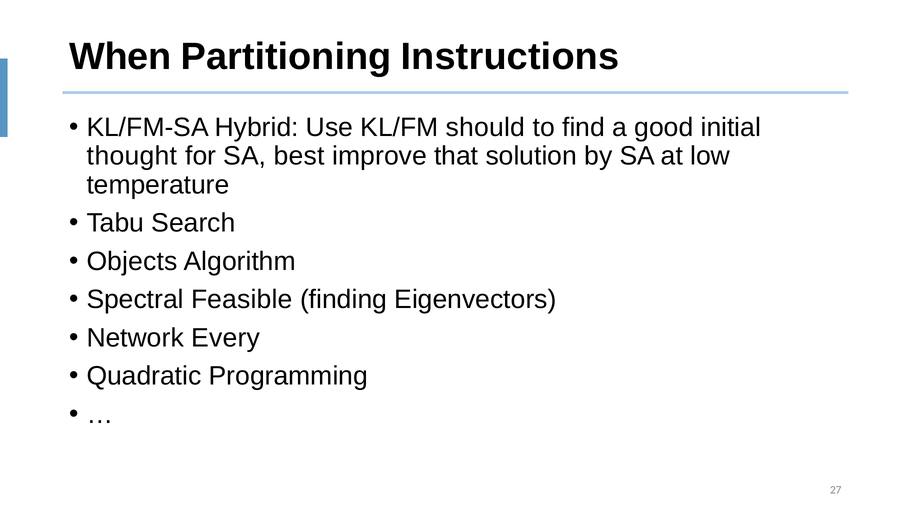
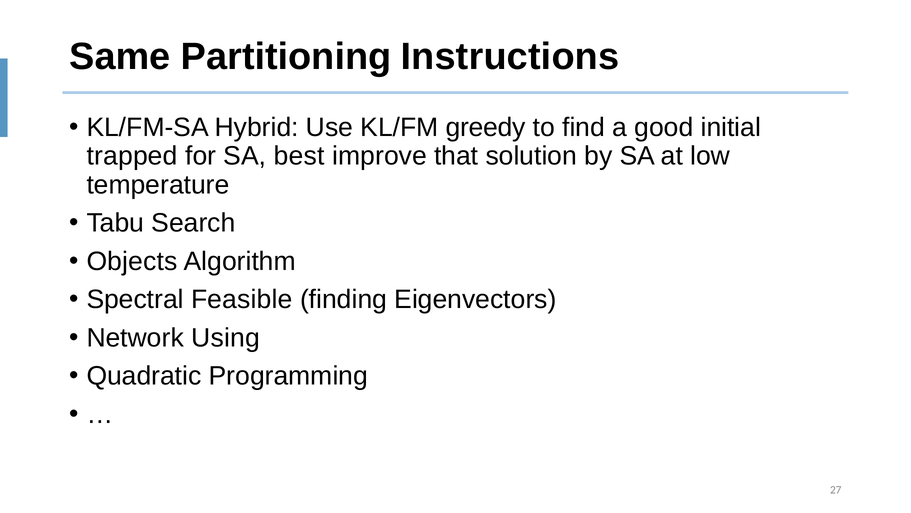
When: When -> Same
should: should -> greedy
thought: thought -> trapped
Every: Every -> Using
